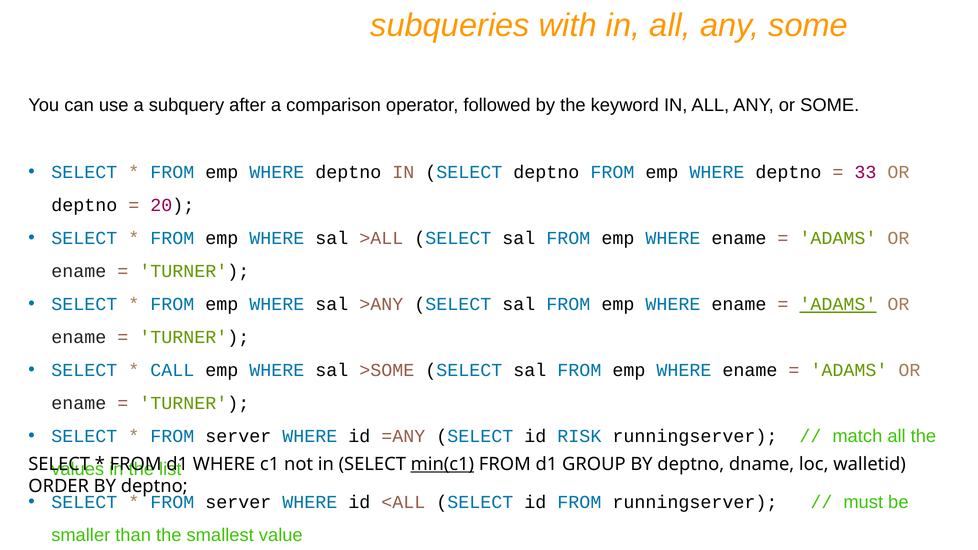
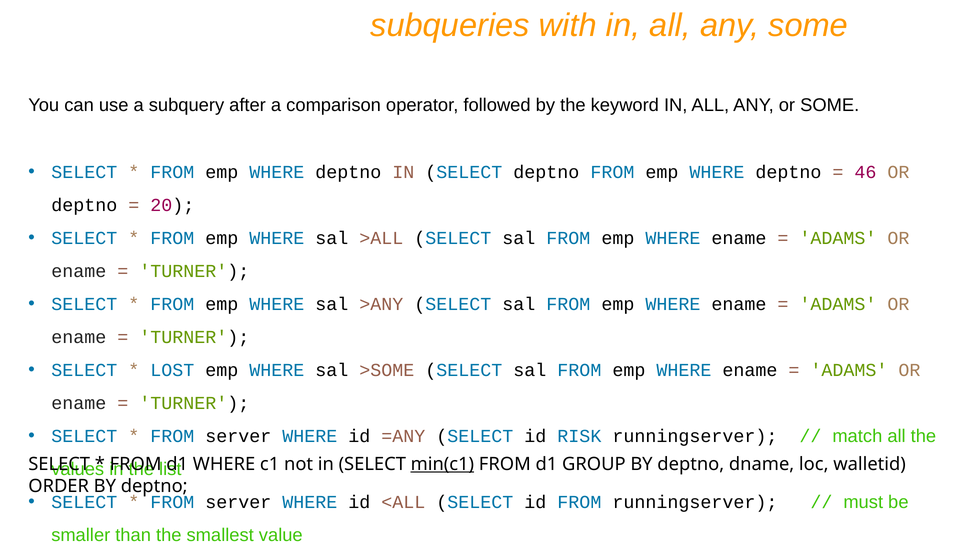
33: 33 -> 46
ADAMS at (838, 304) underline: present -> none
CALL: CALL -> LOST
